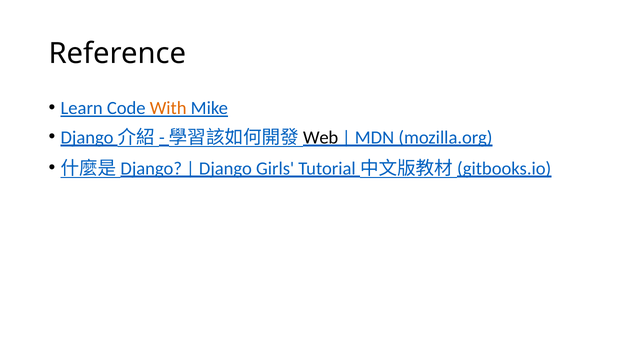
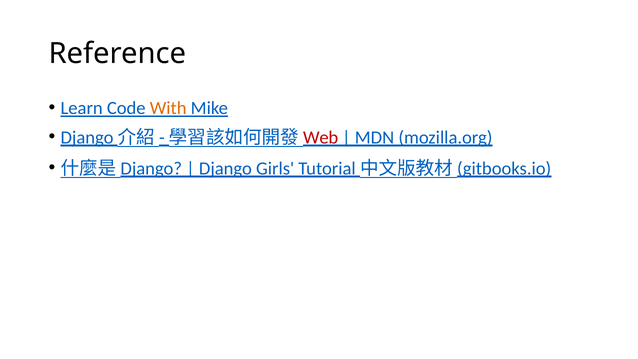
Web colour: black -> red
